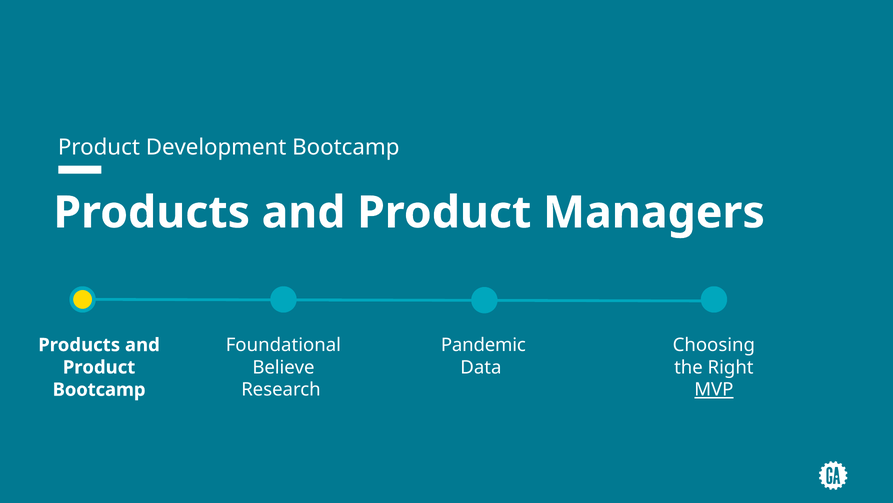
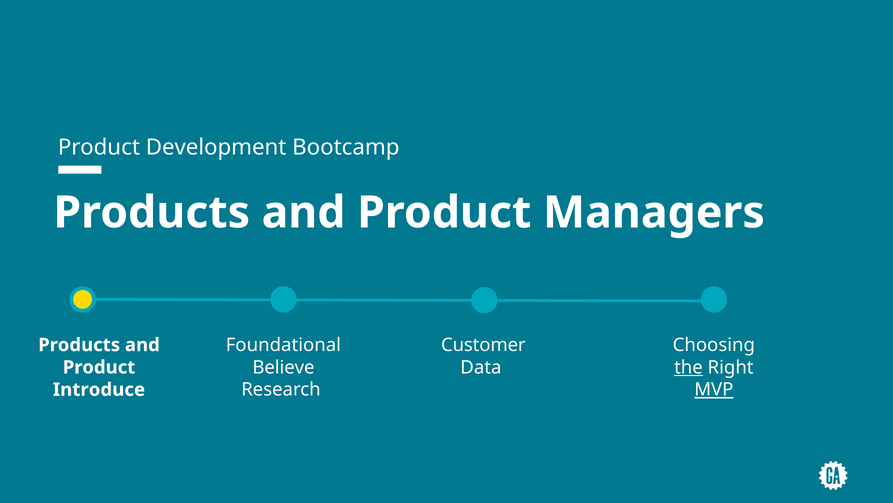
Pandemic: Pandemic -> Customer
the underline: none -> present
Bootcamp at (99, 389): Bootcamp -> Introduce
